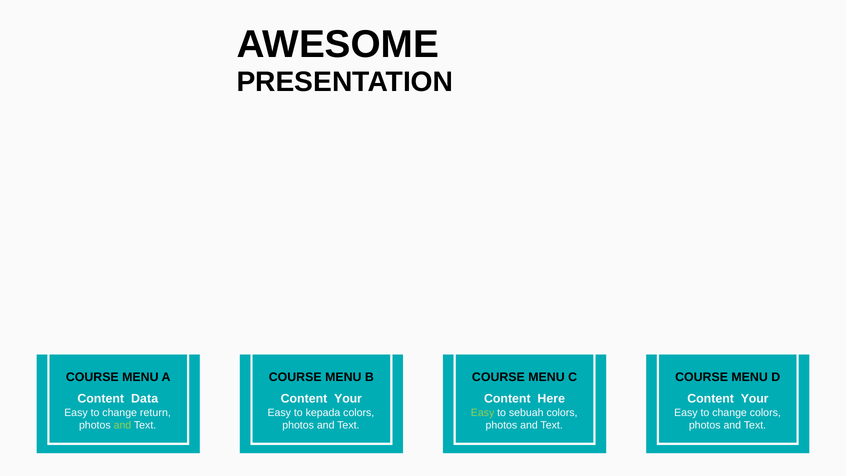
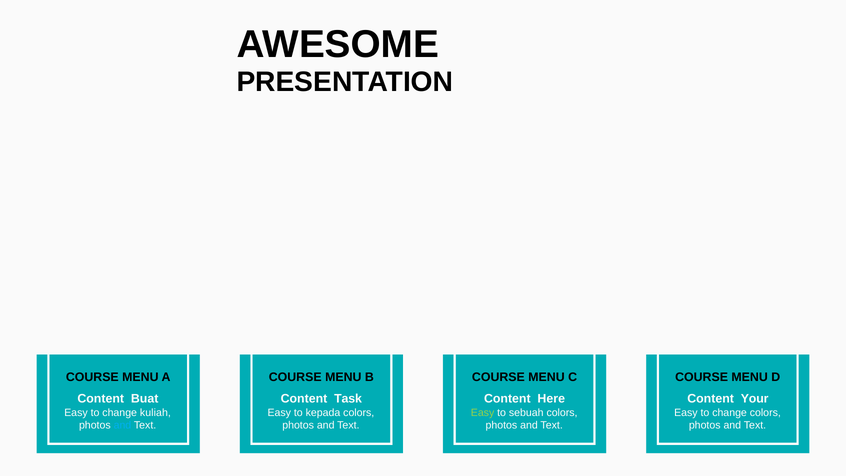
Data: Data -> Buat
Your at (348, 398): Your -> Task
return: return -> kuliah
and at (122, 425) colour: light green -> light blue
